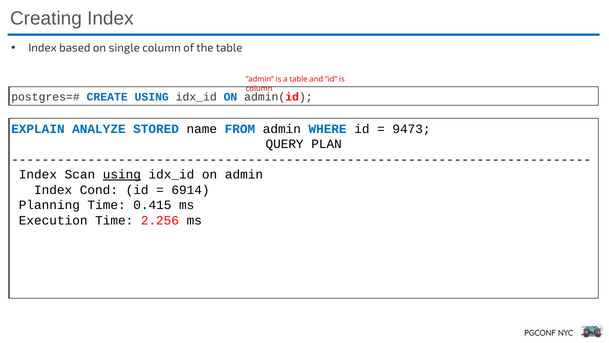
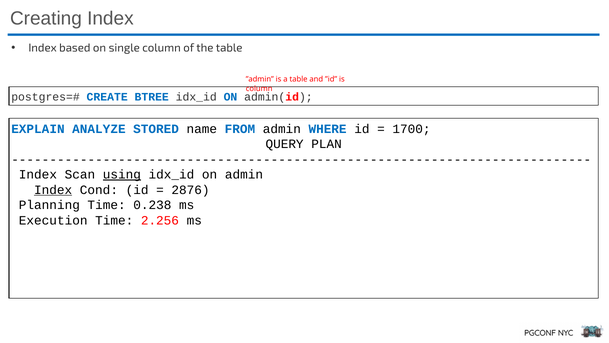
CREATE USING: USING -> BTREE
9473: 9473 -> 1700
Index at (53, 190) underline: none -> present
6914: 6914 -> 2876
0.415: 0.415 -> 0.238
